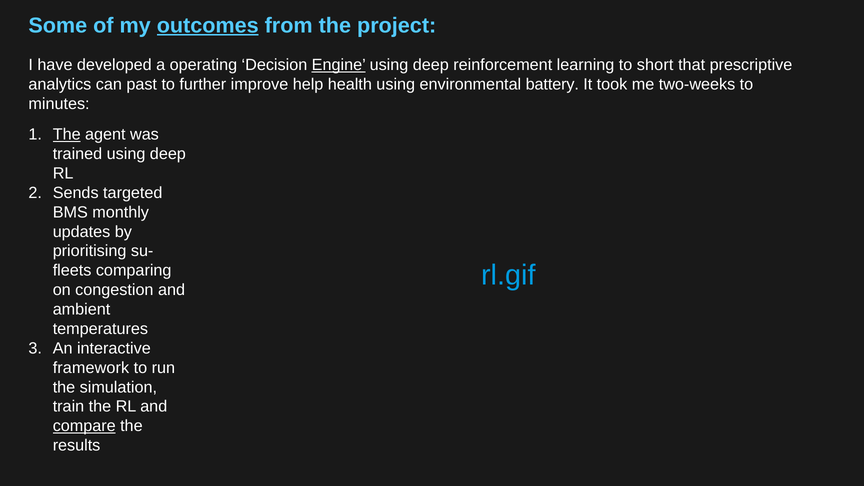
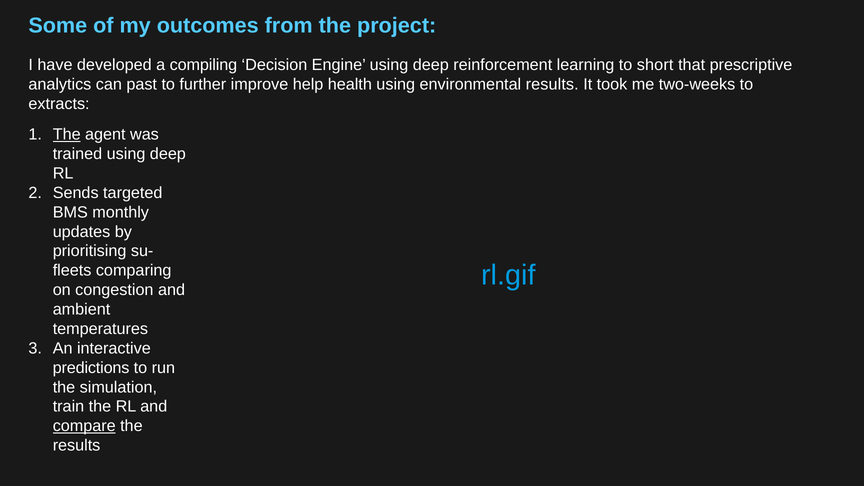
outcomes underline: present -> none
operating: operating -> compiling
Engine underline: present -> none
environmental battery: battery -> results
minutes: minutes -> extracts
framework: framework -> predictions
